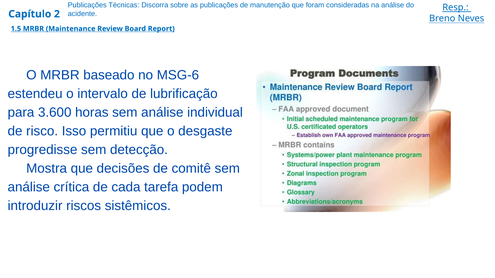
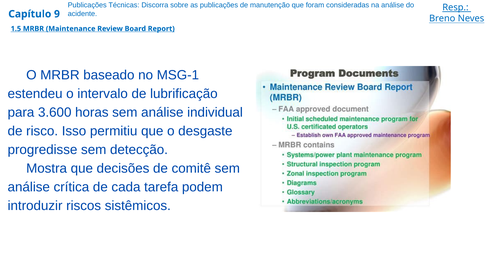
2: 2 -> 9
MSG-6: MSG-6 -> MSG-1
